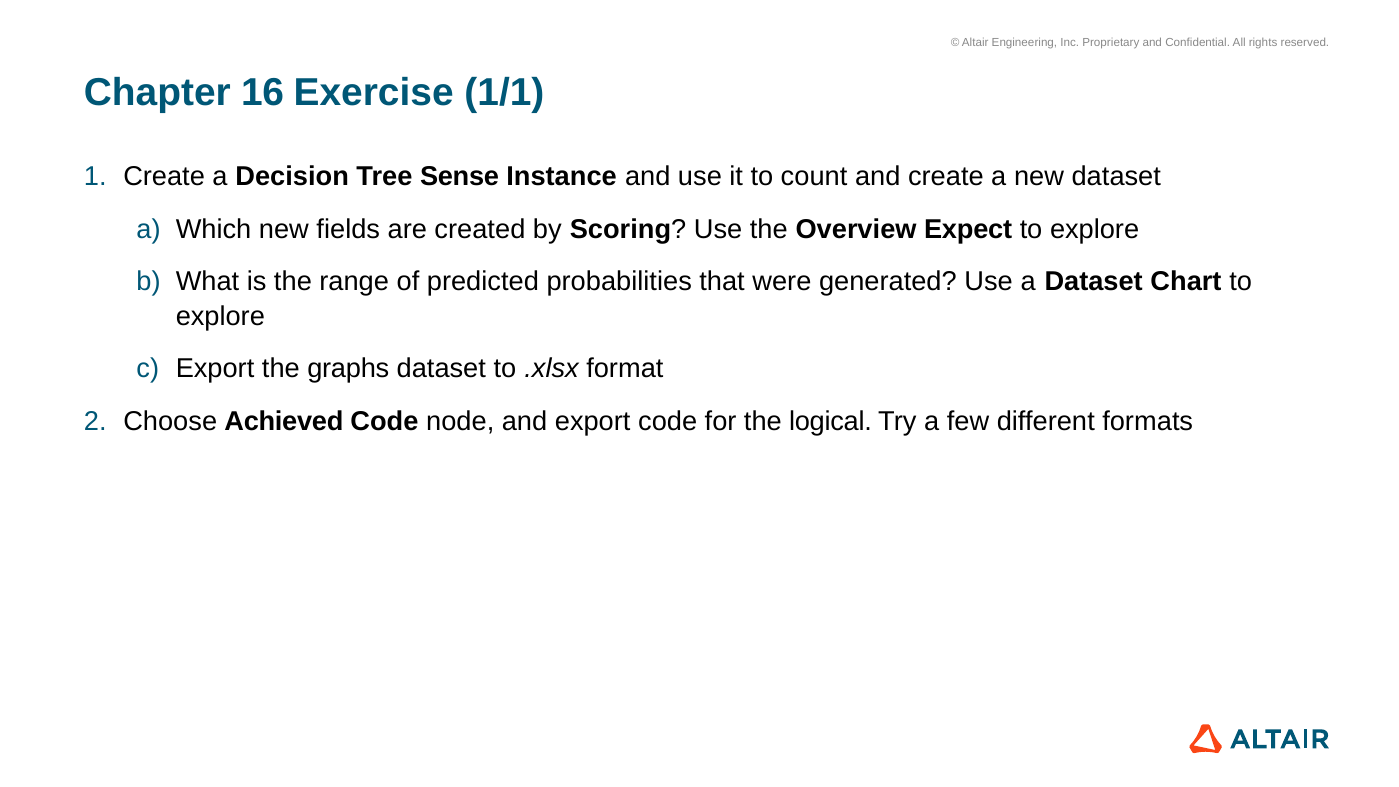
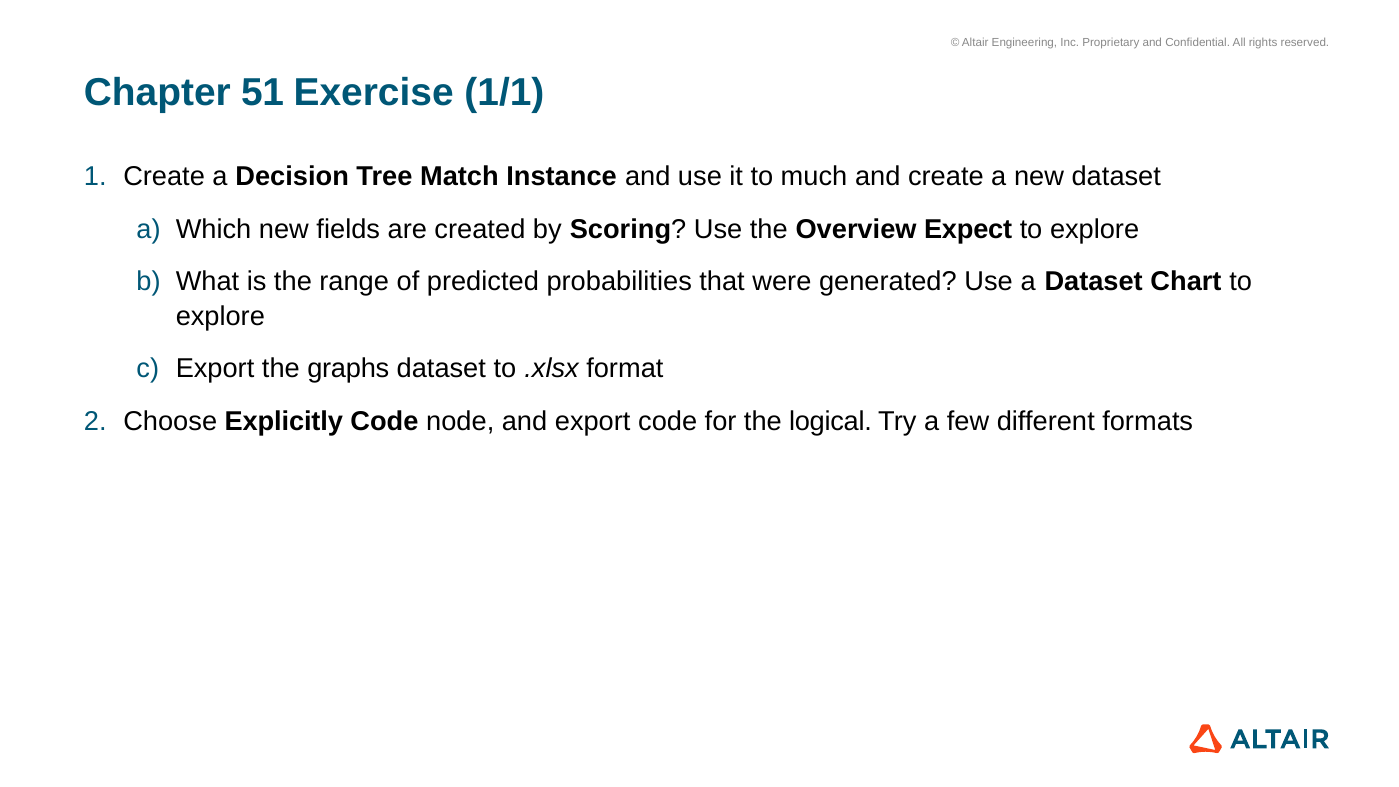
16: 16 -> 51
Sense: Sense -> Match
count: count -> much
Achieved: Achieved -> Explicitly
